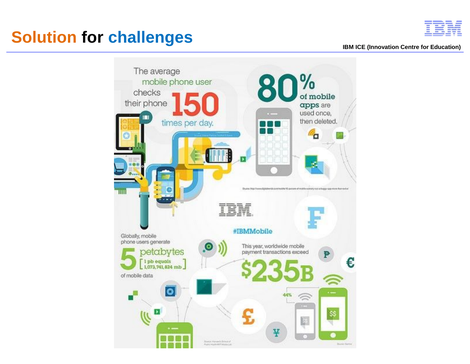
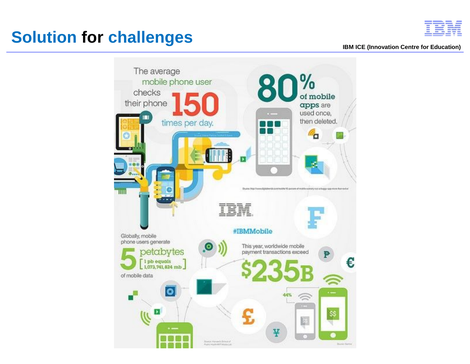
Solution colour: orange -> blue
